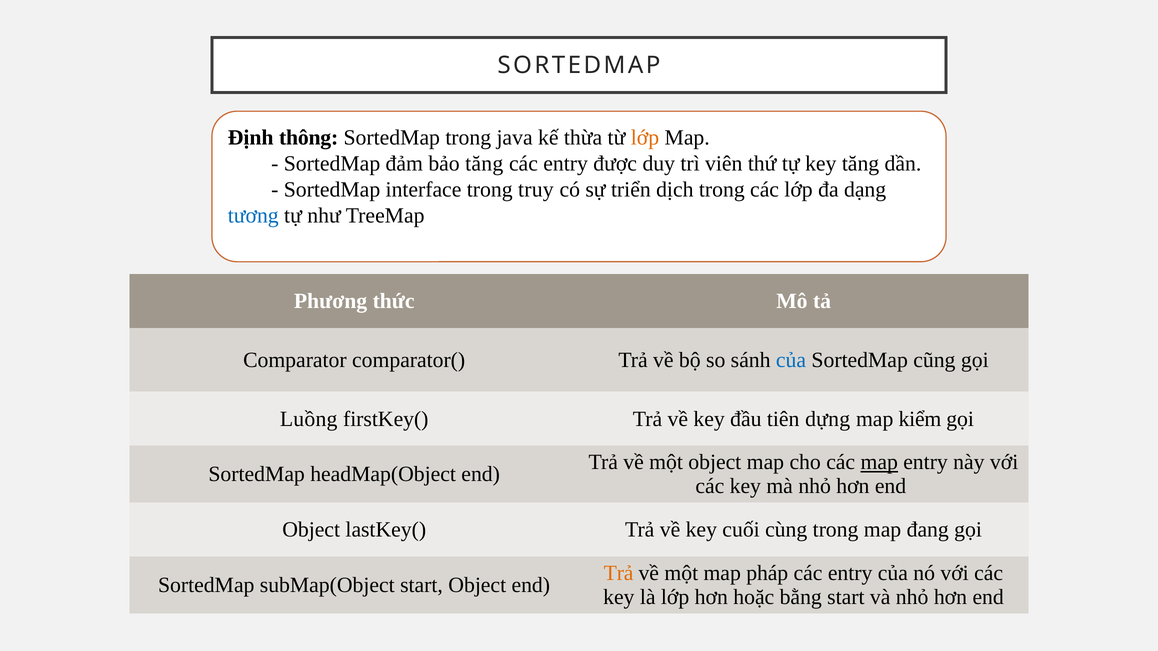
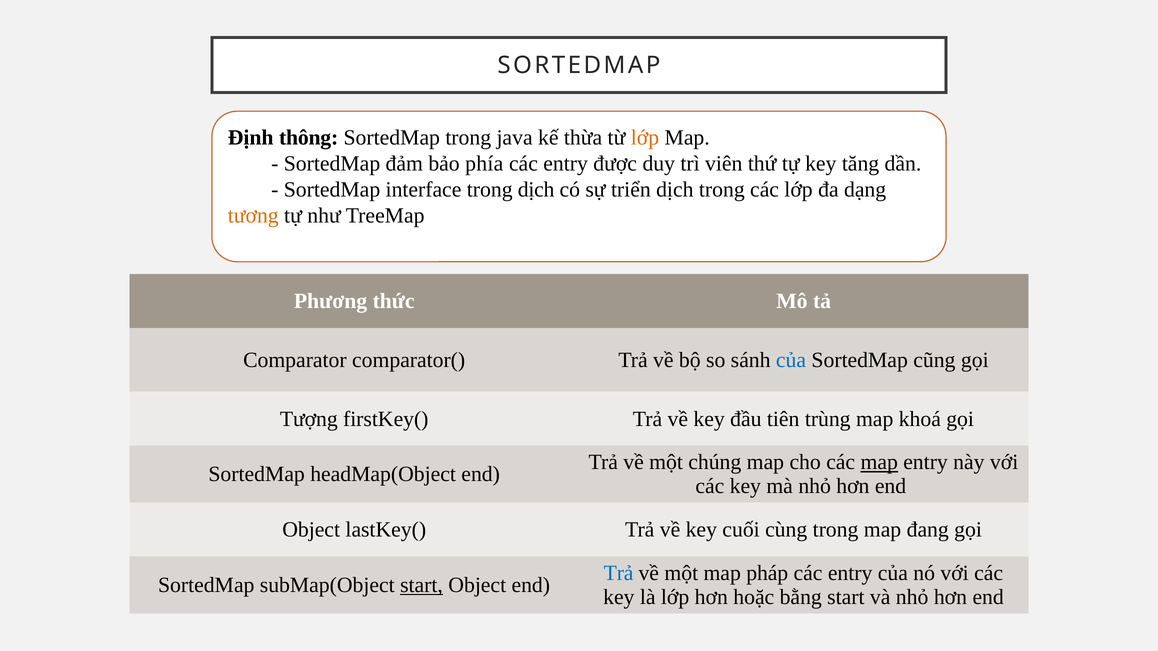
bảo tăng: tăng -> phía
trong truy: truy -> dịch
tương colour: blue -> orange
Luồng: Luồng -> Tượng
dựng: dựng -> trùng
kiểm: kiểm -> khoá
một object: object -> chúng
Trả at (619, 573) colour: orange -> blue
start at (422, 586) underline: none -> present
